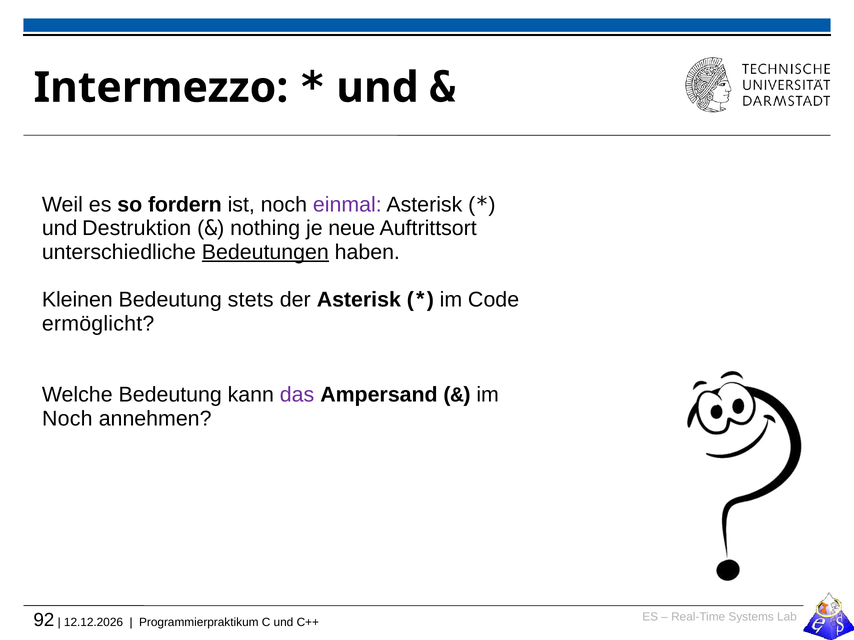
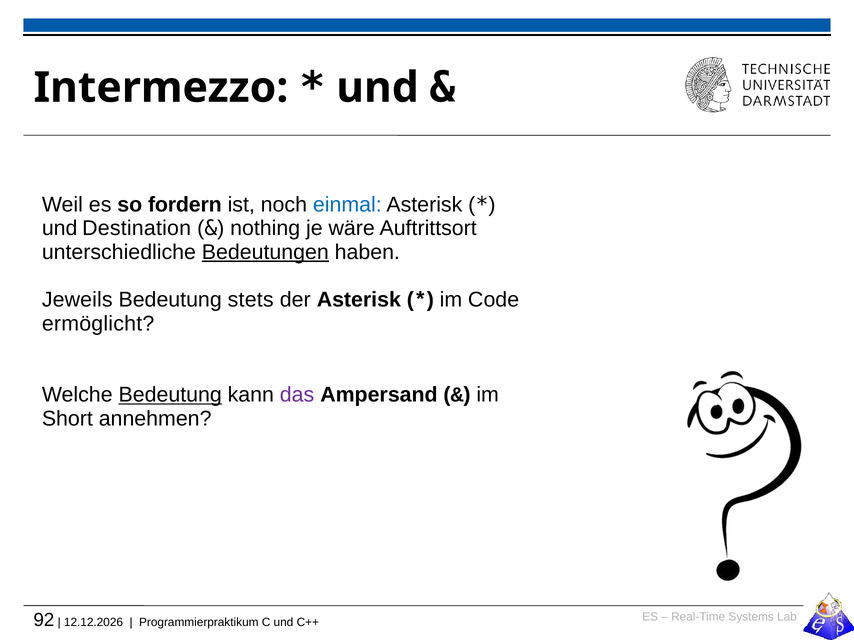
einmal colour: purple -> blue
Destruktion: Destruktion -> Destination
neue: neue -> wäre
Kleinen: Kleinen -> Jeweils
Bedeutung at (170, 395) underline: none -> present
Noch at (67, 419): Noch -> Short
